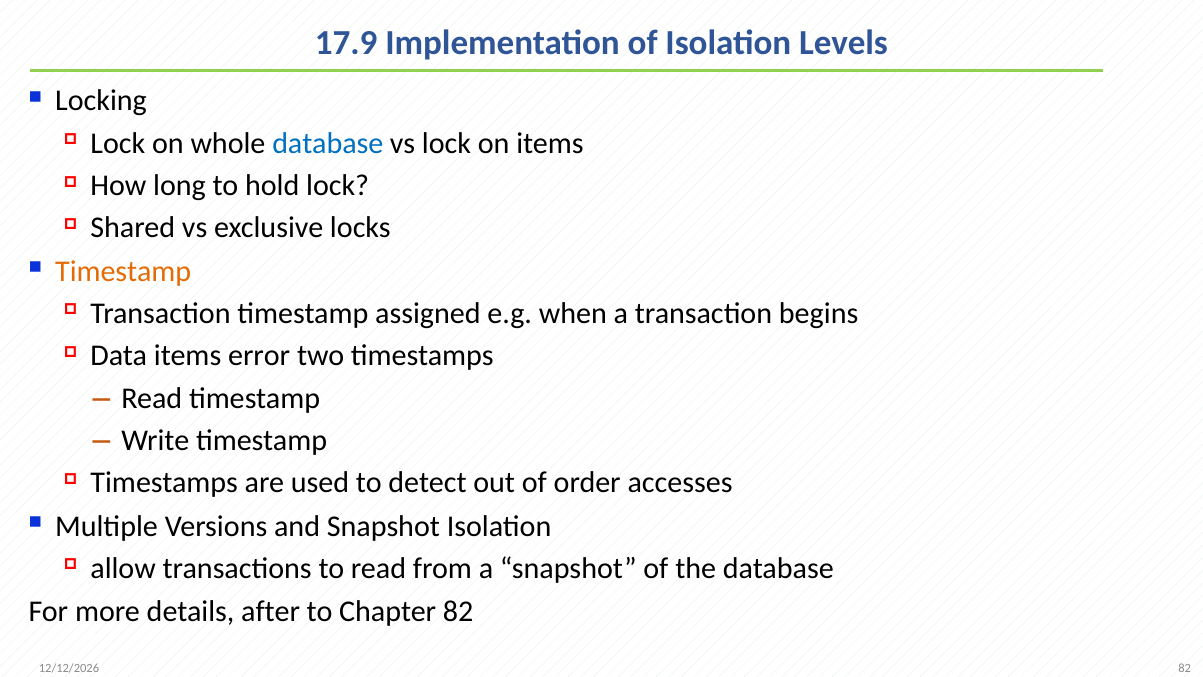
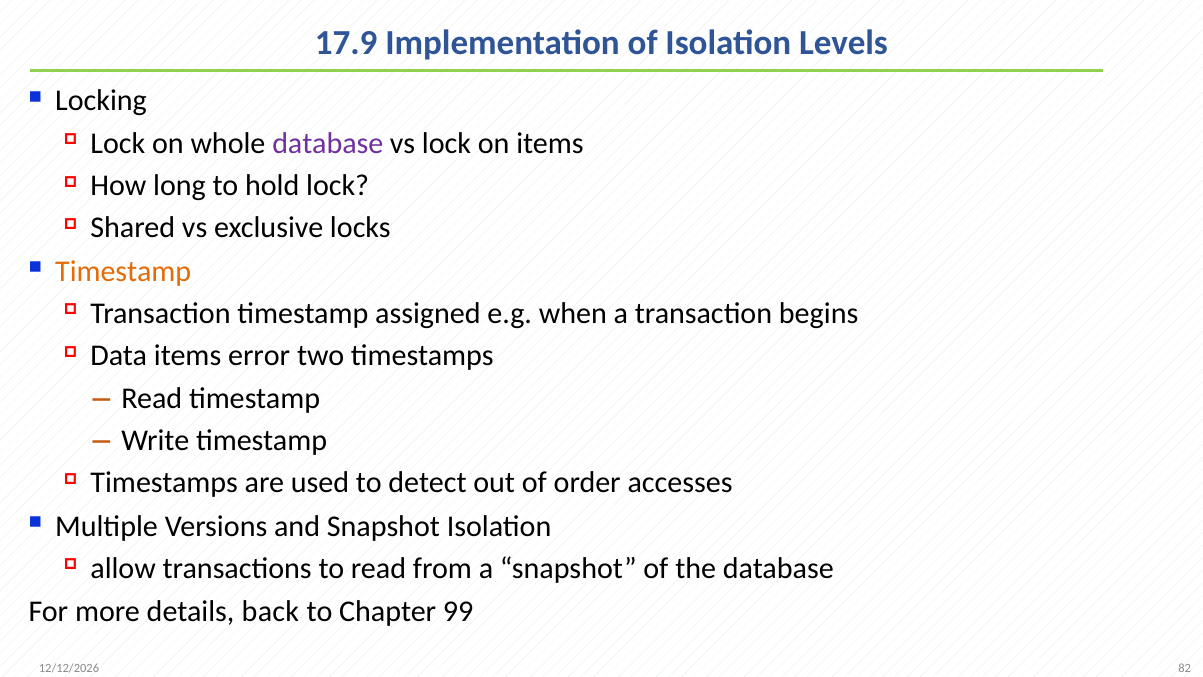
database at (328, 143) colour: blue -> purple
after: after -> back
Chapter 82: 82 -> 99
